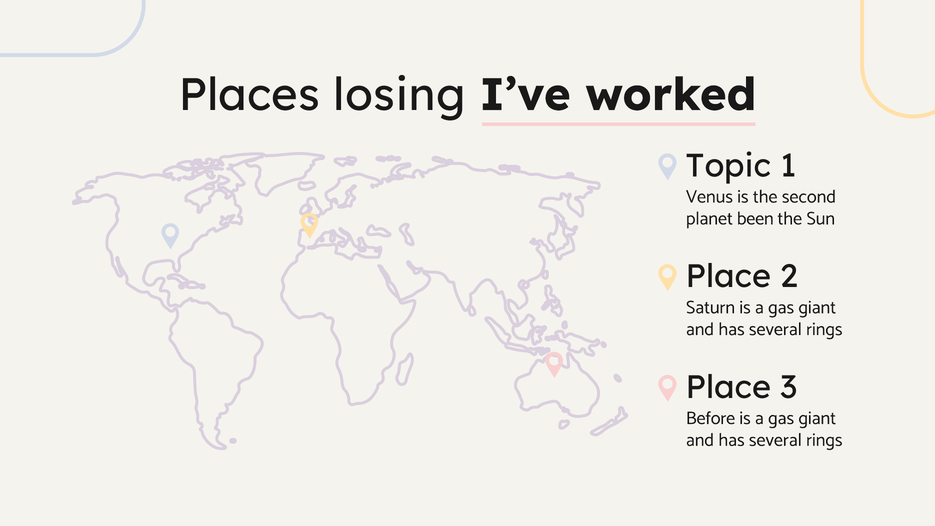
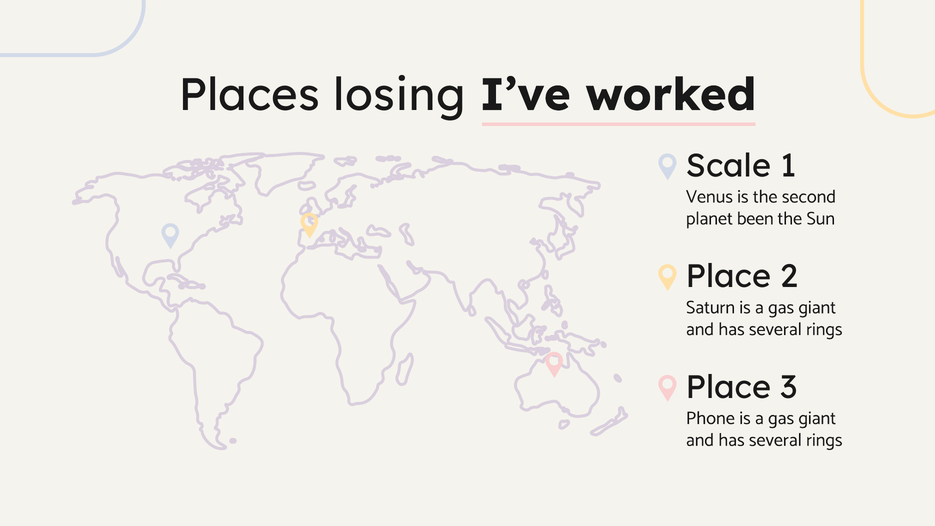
Topic: Topic -> Scale
Before: Before -> Phone
